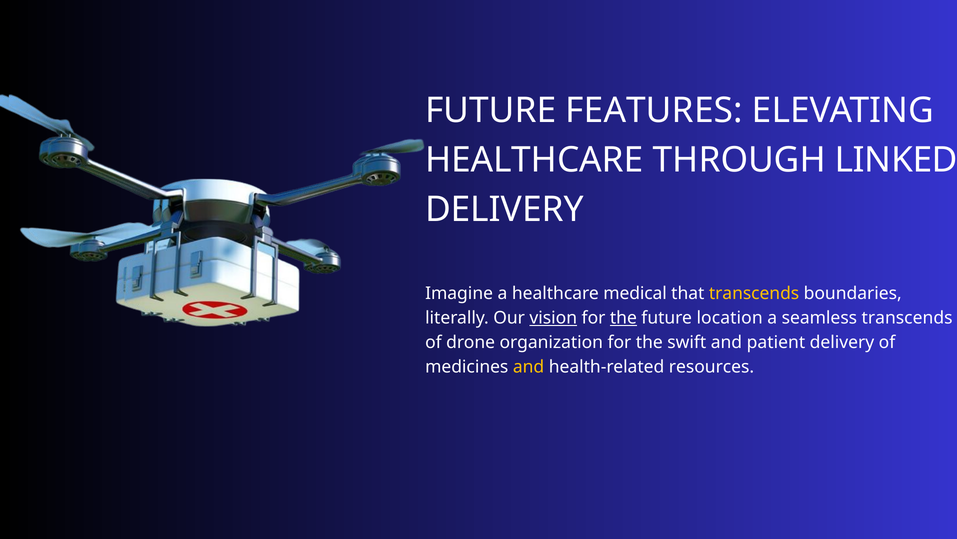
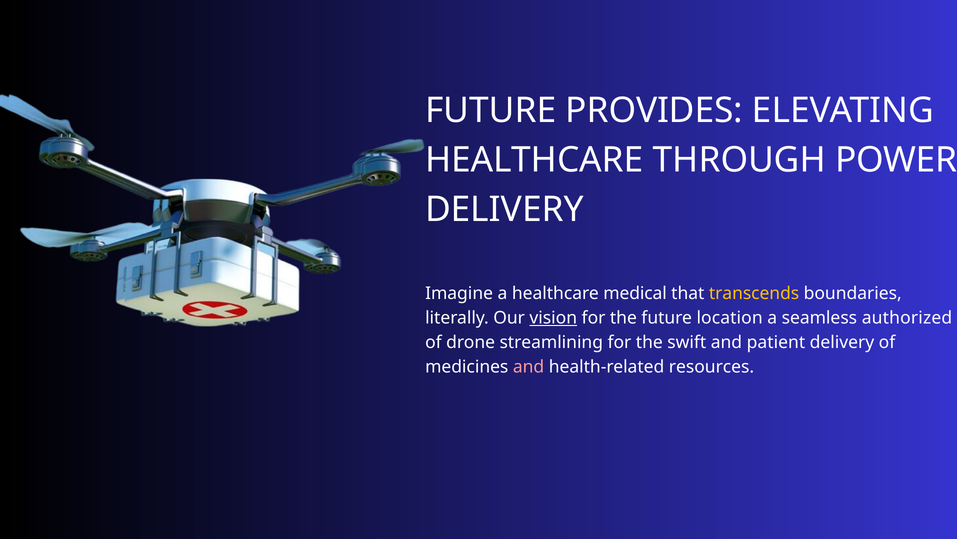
FEATURES: FEATURES -> PROVIDES
LINKED: LINKED -> POWER
the at (623, 317) underline: present -> none
seamless transcends: transcends -> authorized
organization: organization -> streamlining
and at (529, 366) colour: yellow -> pink
